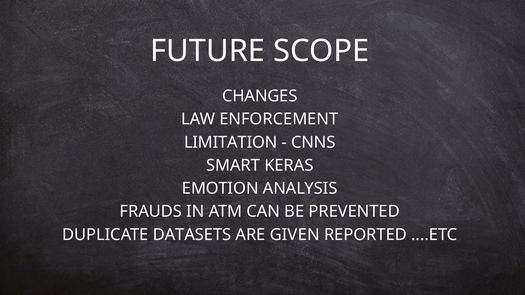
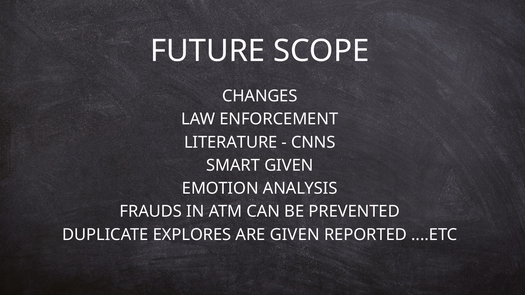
LIMITATION: LIMITATION -> LITERATURE
SMART KERAS: KERAS -> GIVEN
DATASETS: DATASETS -> EXPLORES
